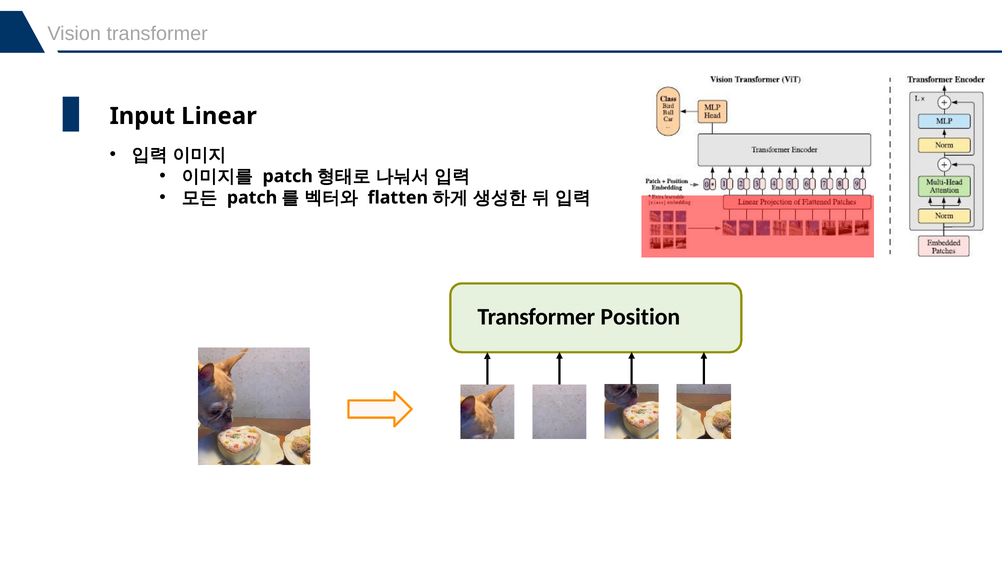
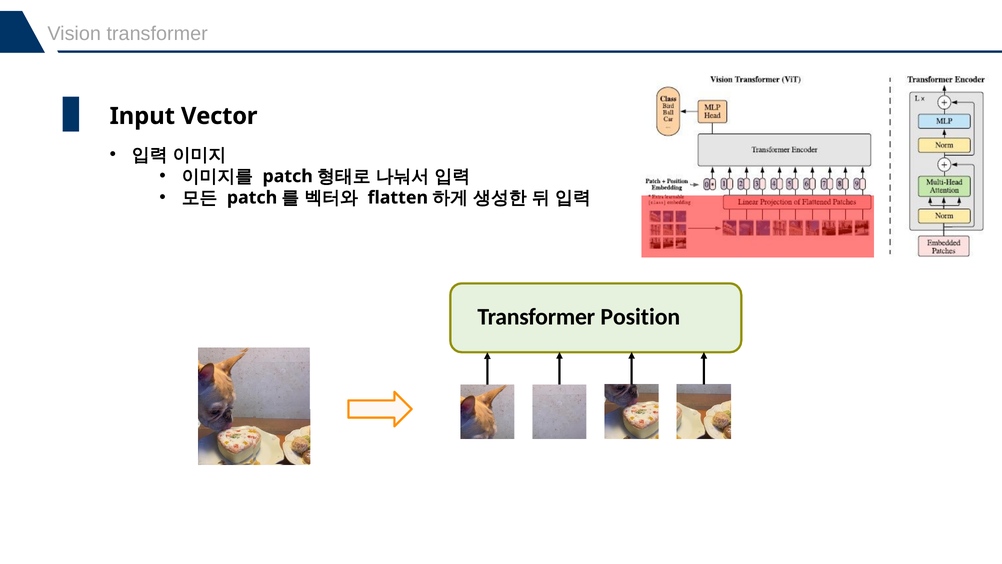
Linear: Linear -> Vector
